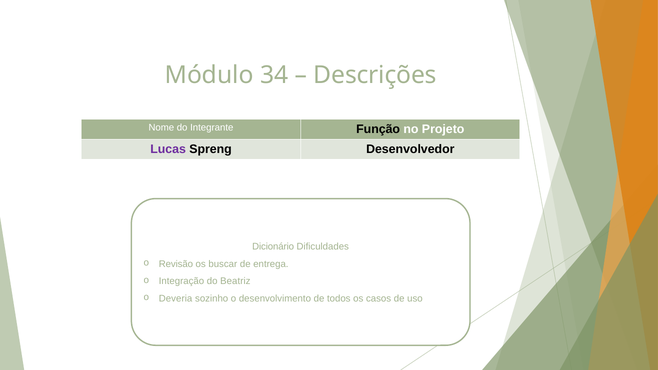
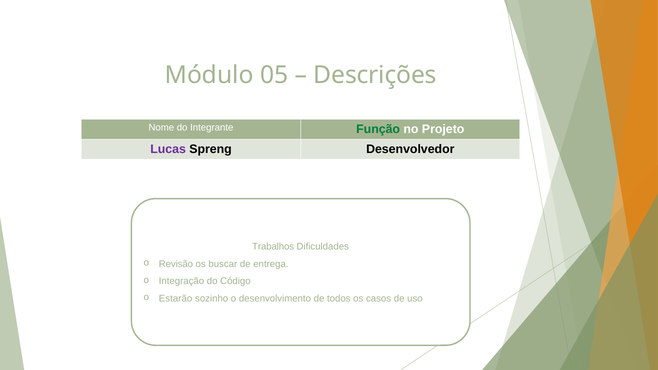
34: 34 -> 05
Função colour: black -> green
Dicionário: Dicionário -> Trabalhos
Beatriz: Beatriz -> Código
Deveria: Deveria -> Estarão
